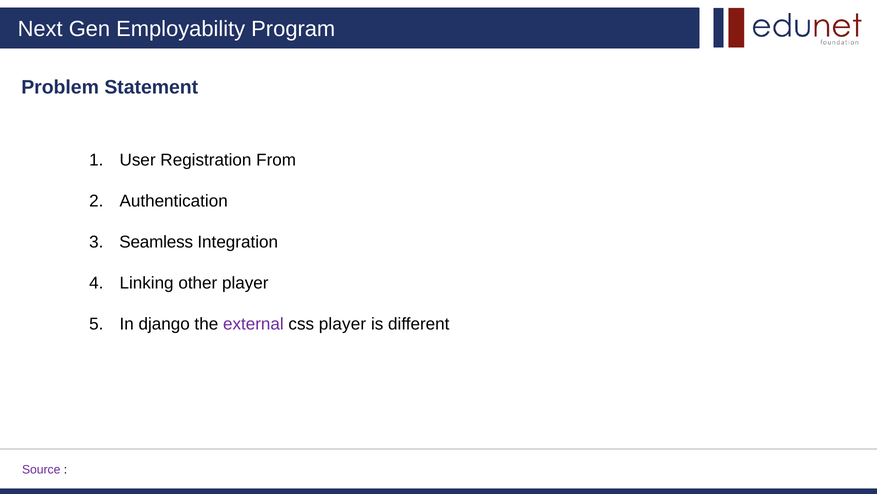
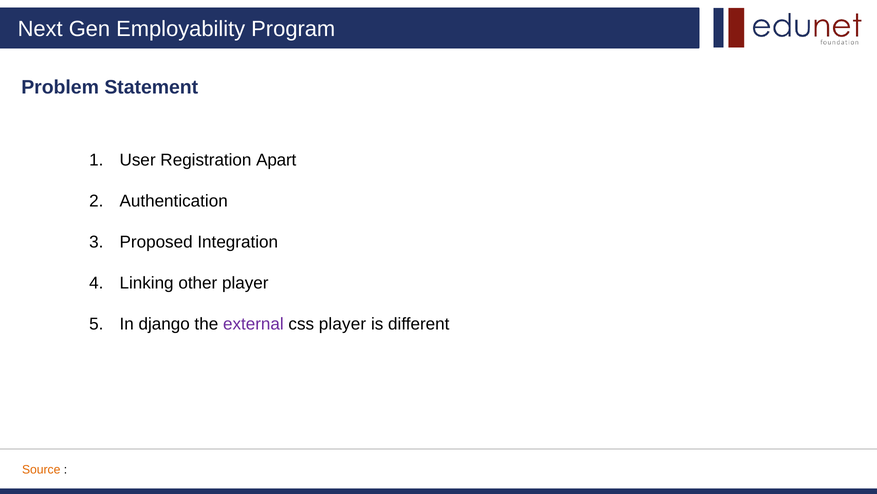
From: From -> Apart
Seamless: Seamless -> Proposed
Source colour: purple -> orange
